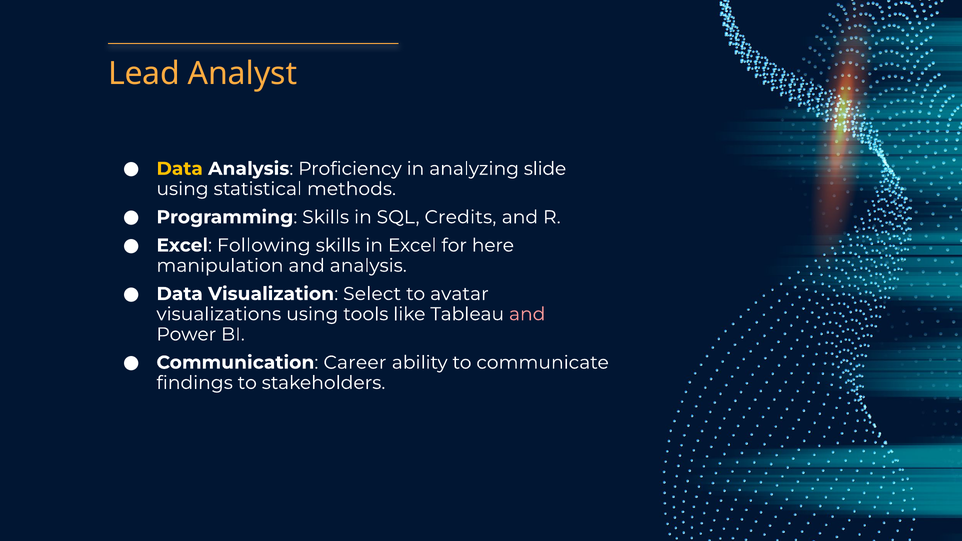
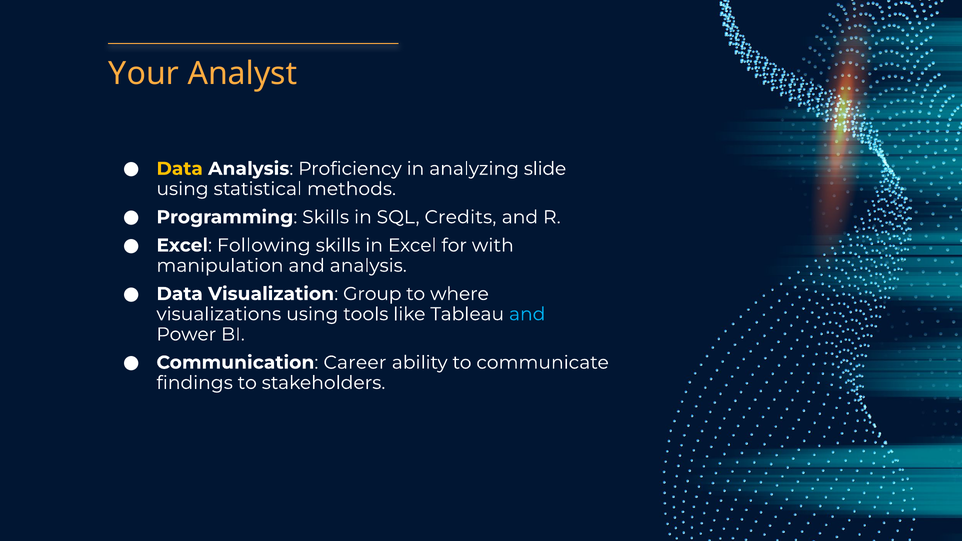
Lead: Lead -> Your
here: here -> with
Select: Select -> Group
avatar: avatar -> where
and at (527, 314) colour: pink -> light blue
